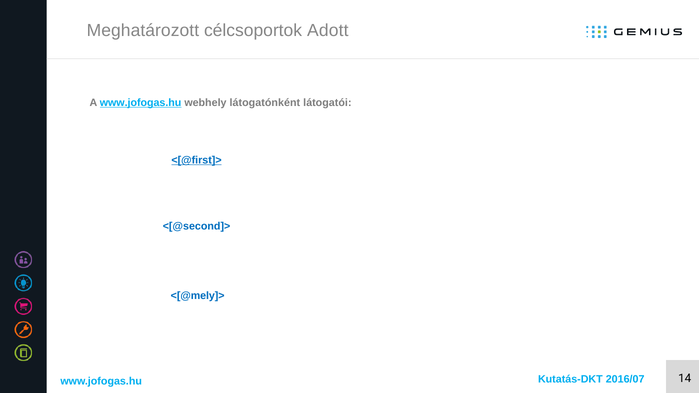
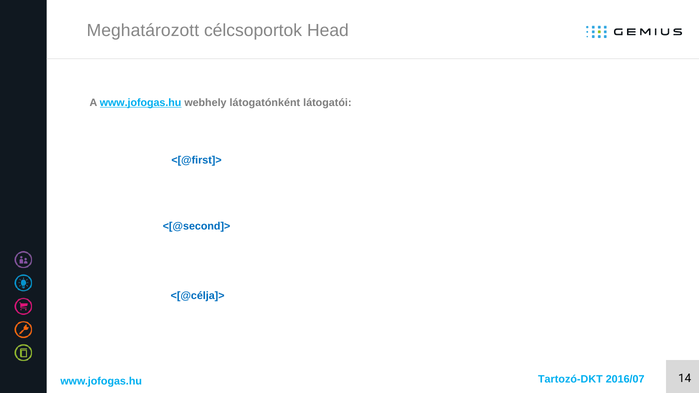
Adott: Adott -> Head
<[@first]> underline: present -> none
<[@mely]>: <[@mely]> -> <[@célja]>
Kutatás-DKT: Kutatás-DKT -> Tartozó-DKT
